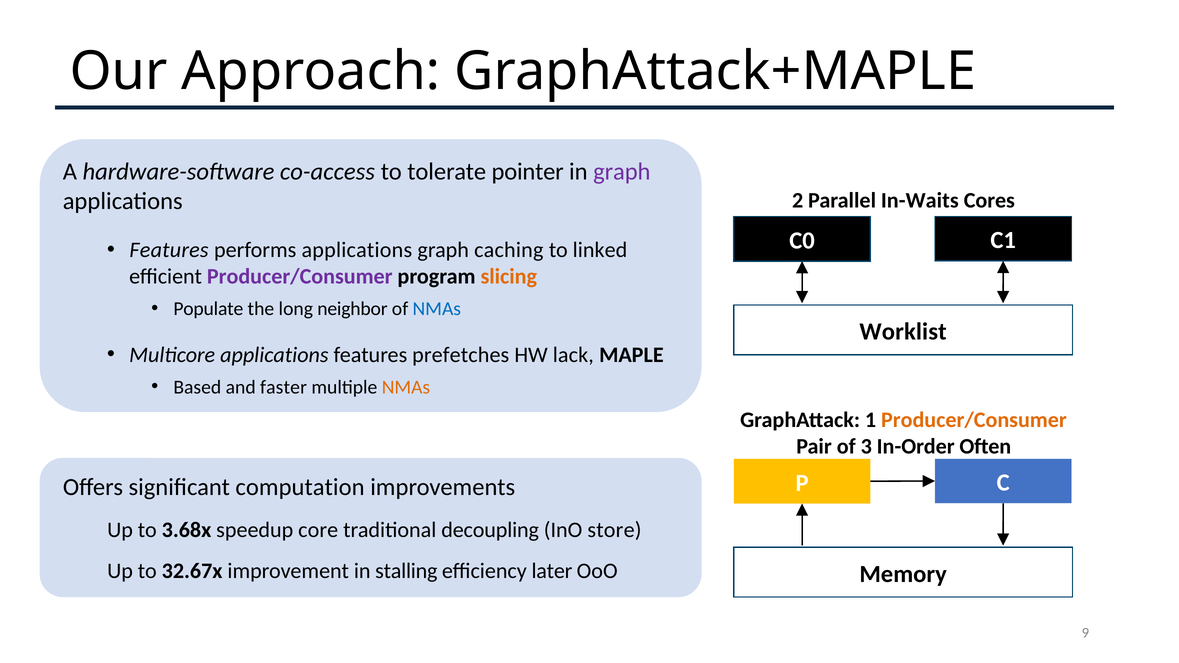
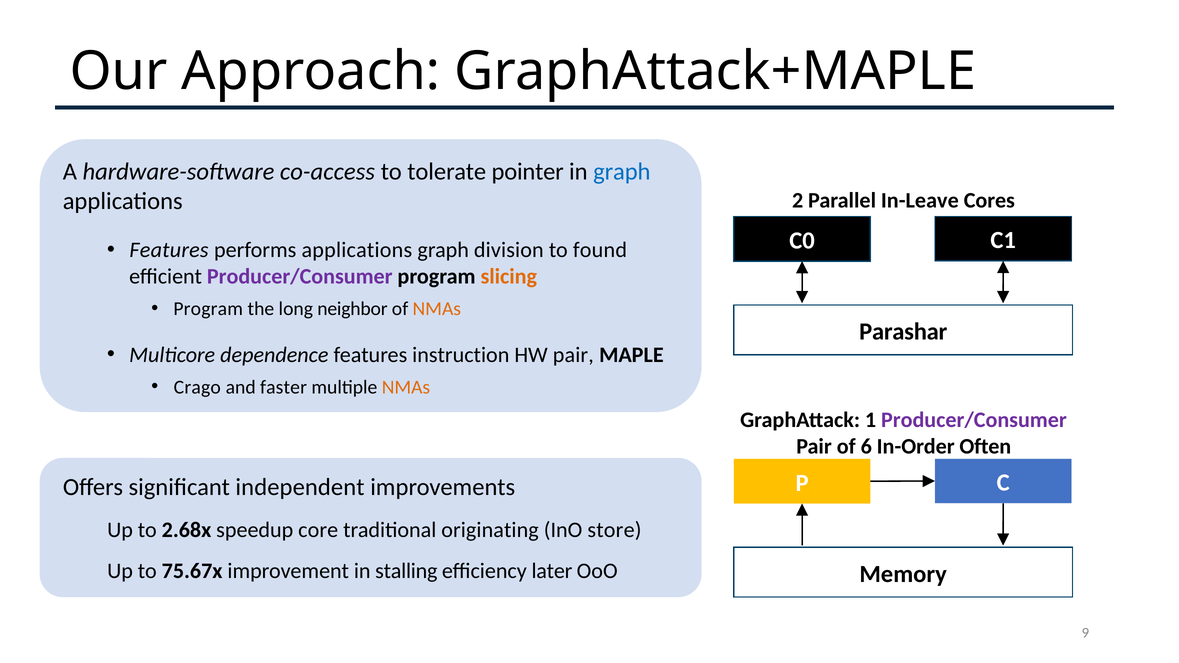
graph at (622, 172) colour: purple -> blue
In-Waits: In-Waits -> In-Leave
caching: caching -> division
linked: linked -> found
Populate at (208, 309): Populate -> Program
NMAs at (437, 309) colour: blue -> orange
Worklist: Worklist -> Parashar
Multicore applications: applications -> dependence
prefetches: prefetches -> instruction
HW lack: lack -> pair
Based: Based -> Crago
Producer/Consumer at (974, 420) colour: orange -> purple
3: 3 -> 6
computation: computation -> independent
3.68x: 3.68x -> 2.68x
decoupling: decoupling -> originating
32.67x: 32.67x -> 75.67x
